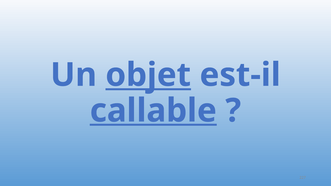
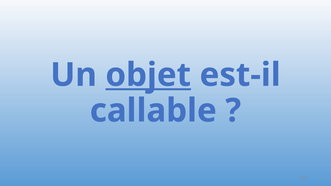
callable underline: present -> none
